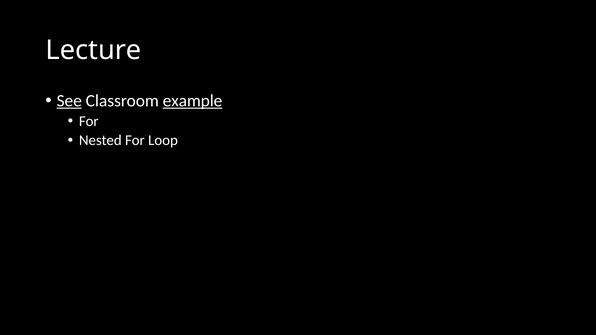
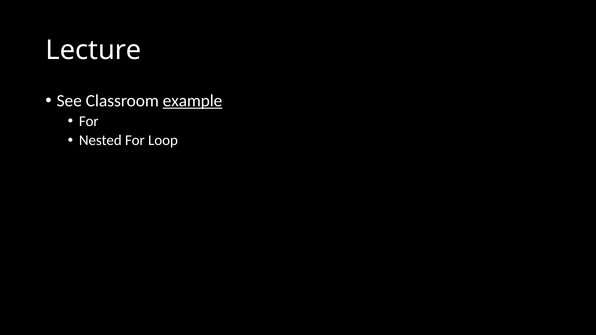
See underline: present -> none
